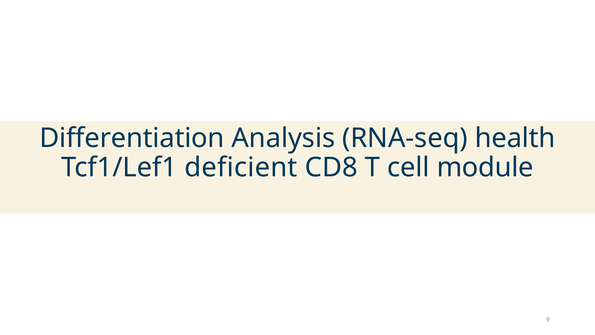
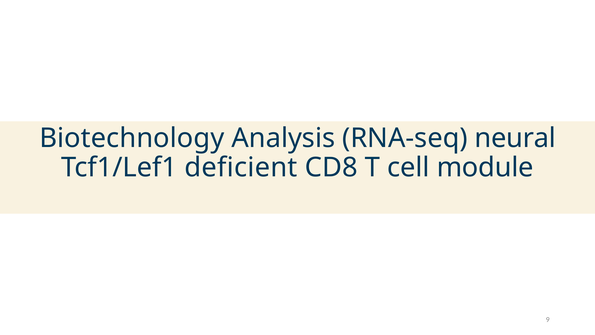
Differentiation: Differentiation -> Biotechnology
health: health -> neural
